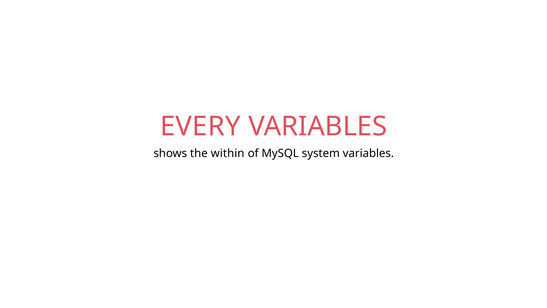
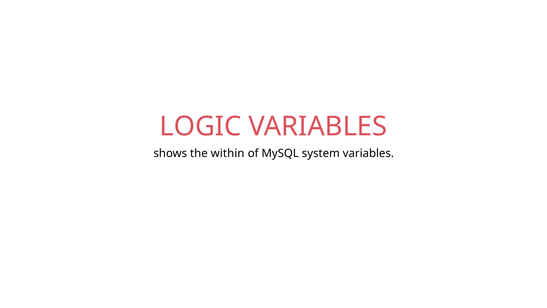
EVERY: EVERY -> LOGIC
